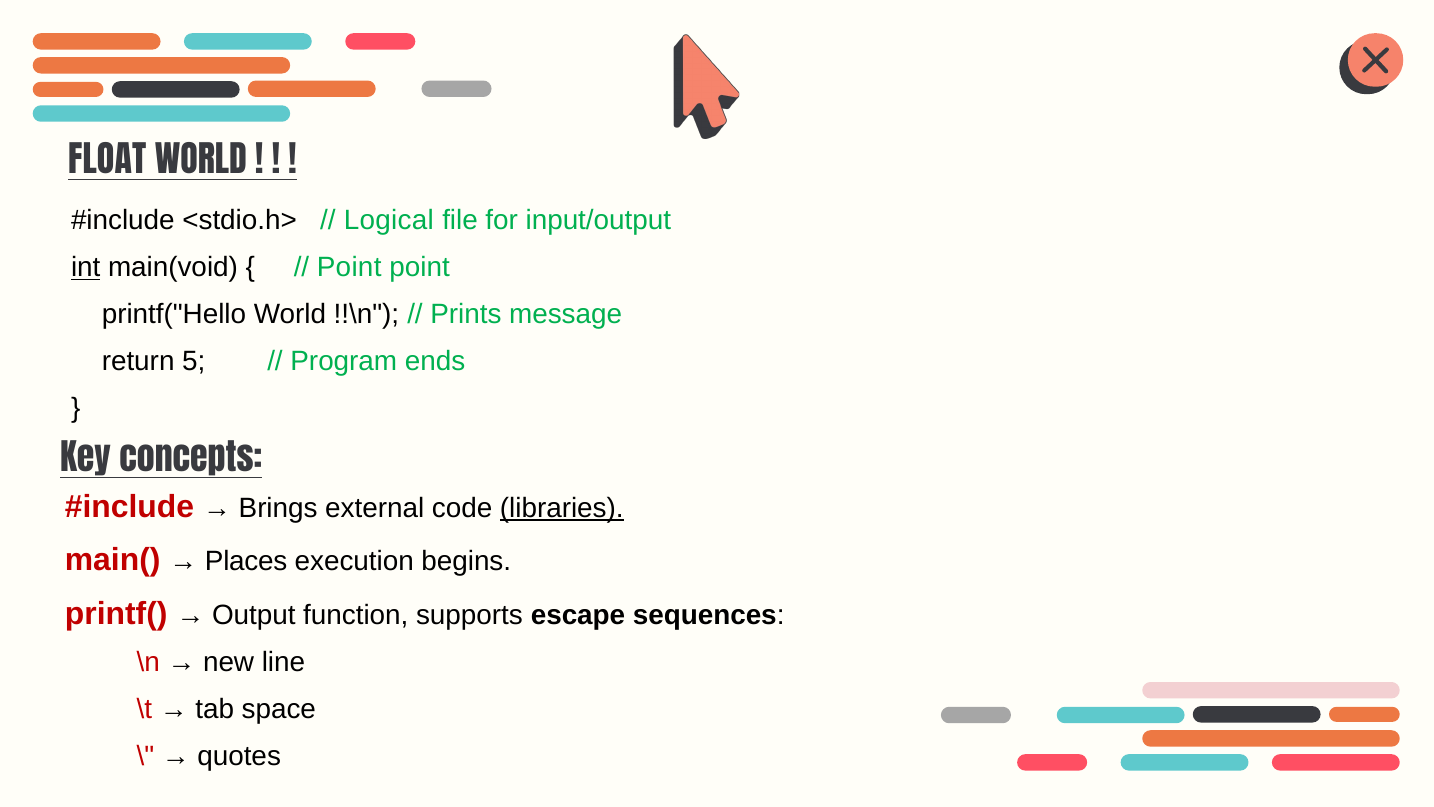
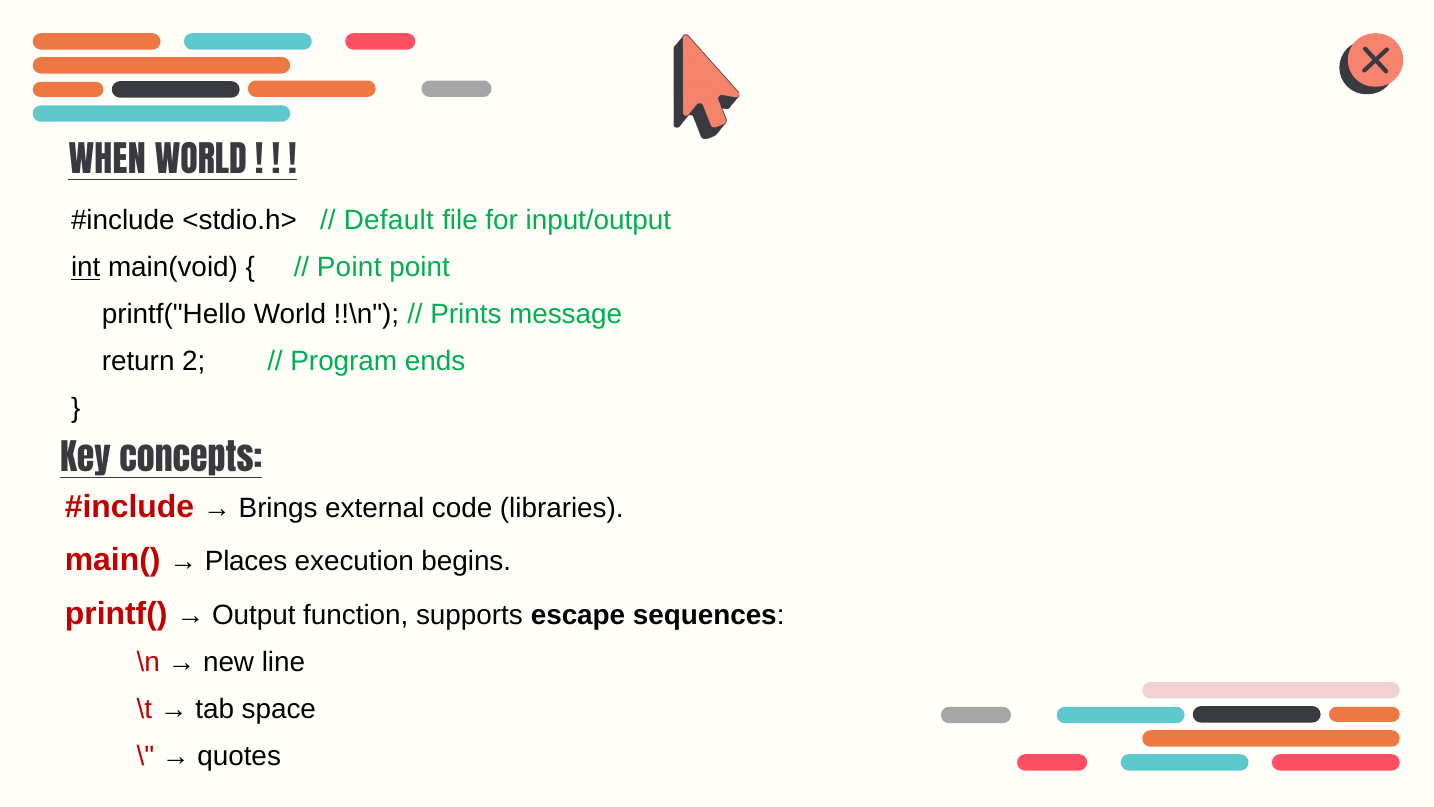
FLOAT: FLOAT -> WHEN
Logical: Logical -> Default
5: 5 -> 2
libraries underline: present -> none
